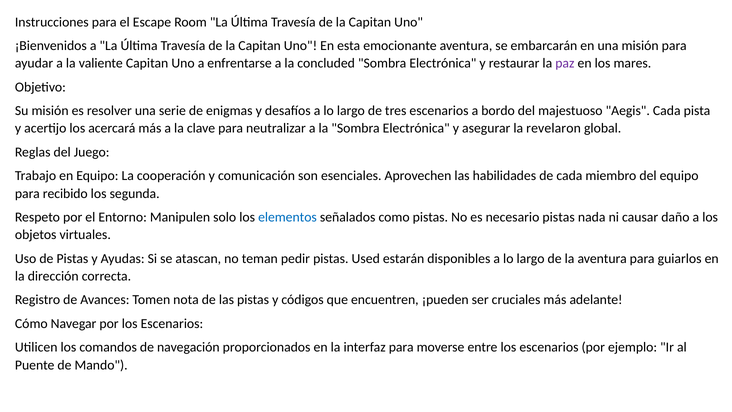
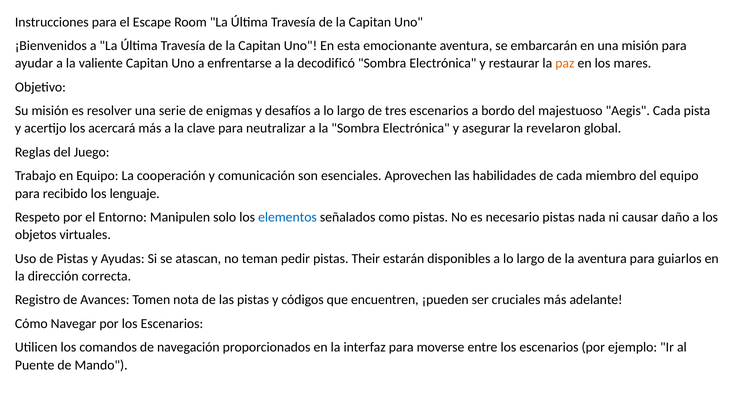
concluded: concluded -> decodificó
paz colour: purple -> orange
segunda: segunda -> lenguaje
Used: Used -> Their
